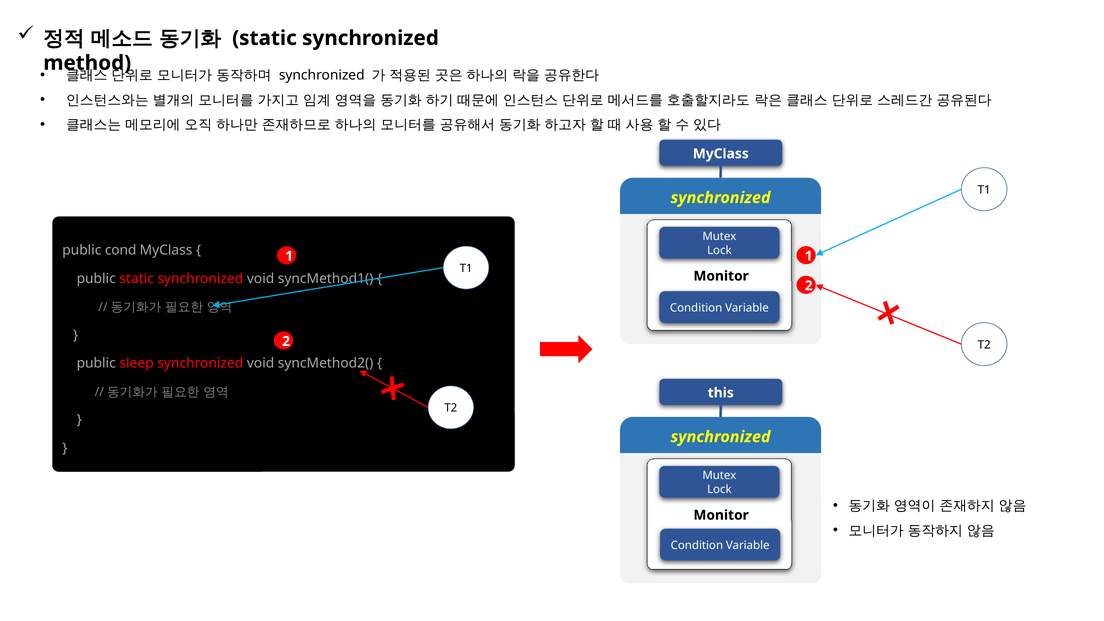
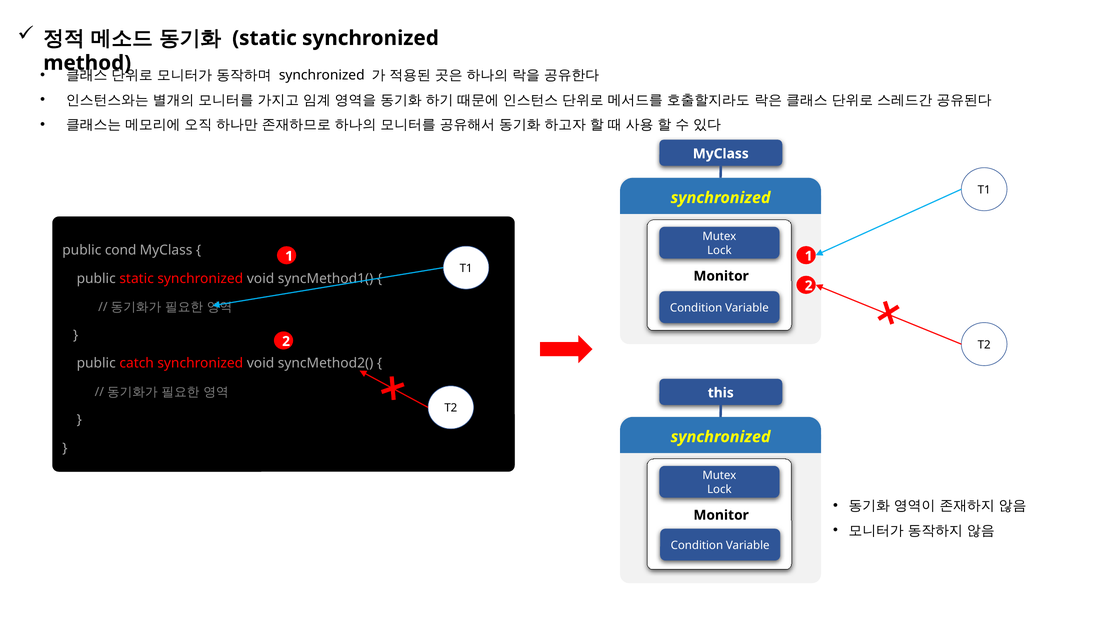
sleep: sleep -> catch
